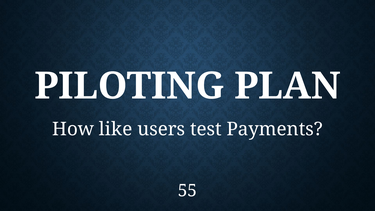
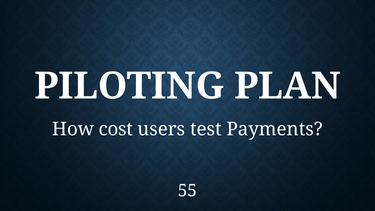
like: like -> cost
